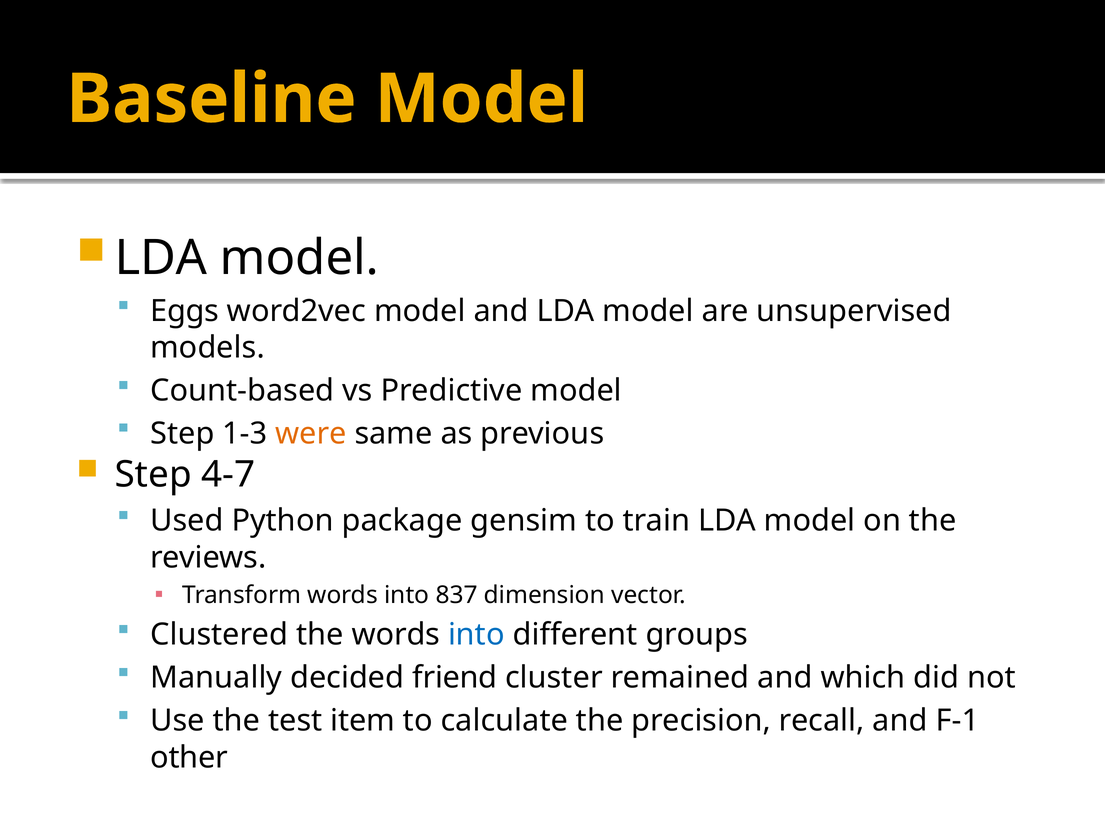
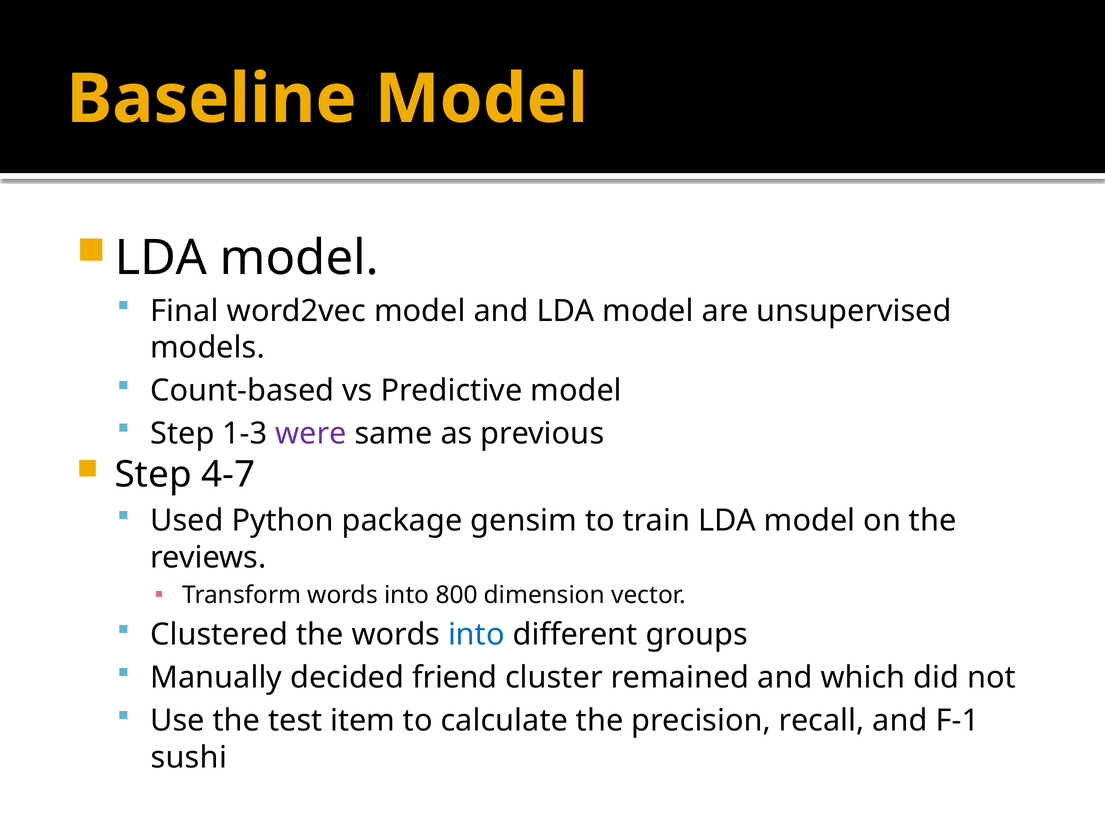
Eggs: Eggs -> Final
were colour: orange -> purple
837: 837 -> 800
other: other -> sushi
